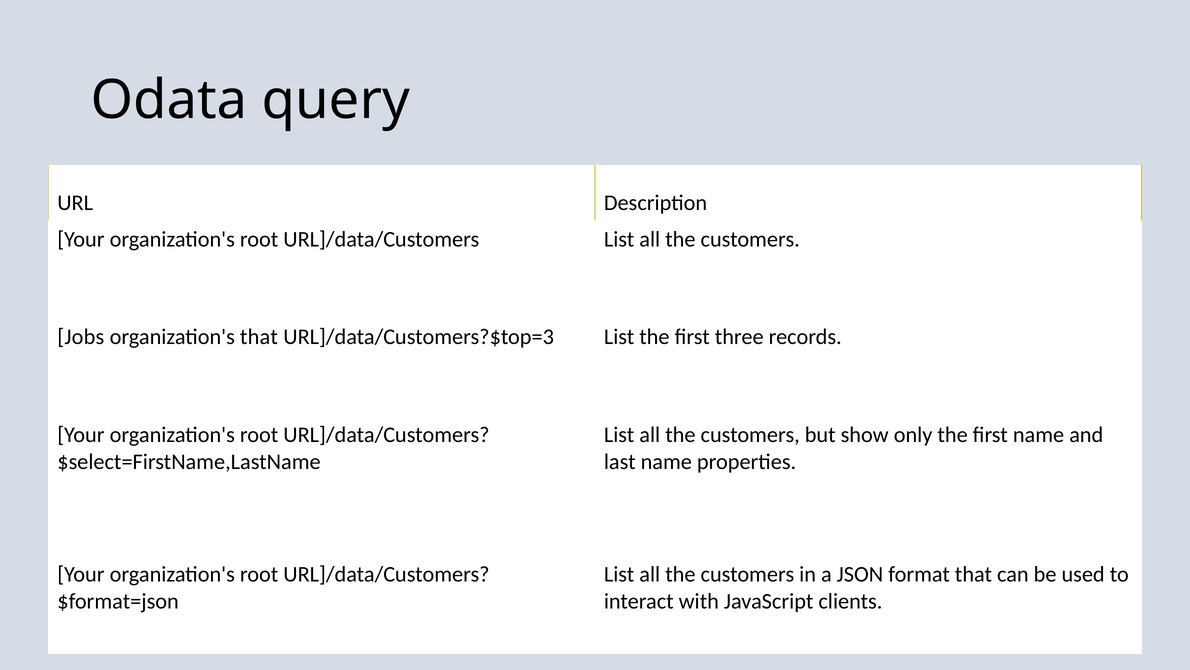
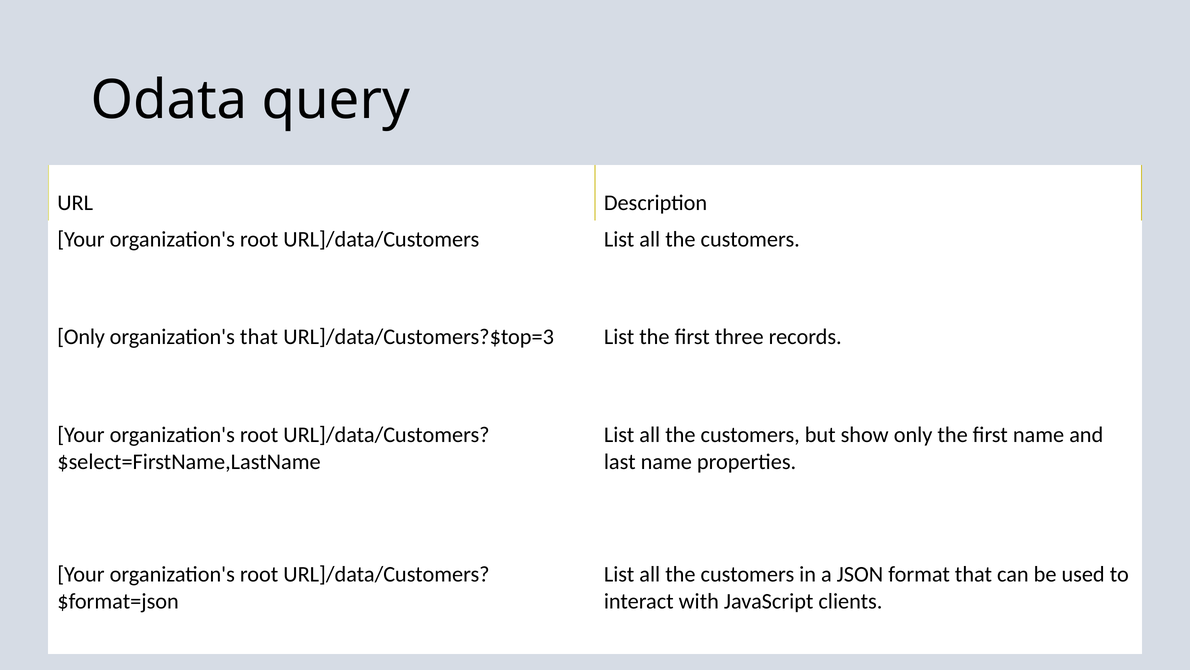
Jobs at (81, 337): Jobs -> Only
